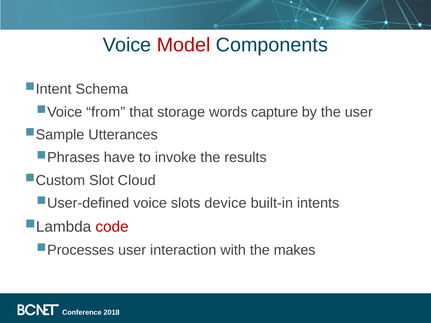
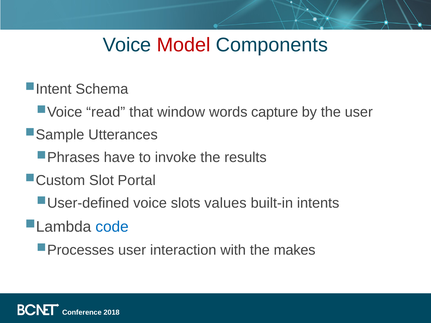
from: from -> read
storage: storage -> window
Cloud: Cloud -> Portal
device: device -> values
code colour: red -> blue
